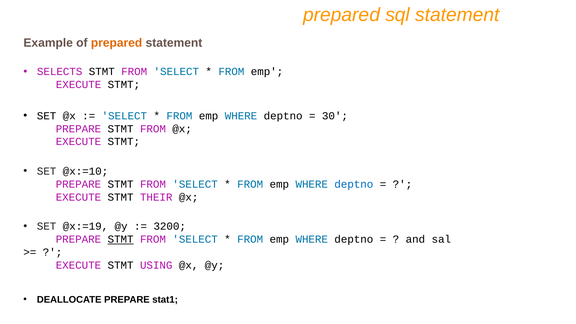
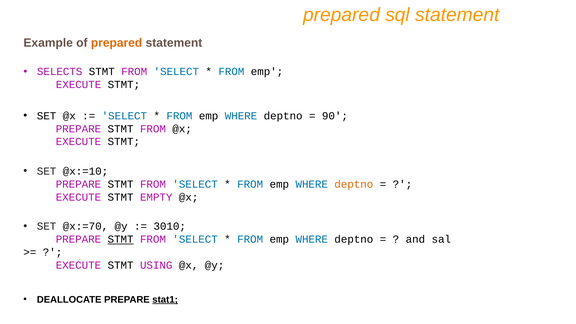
30: 30 -> 90
deptno at (354, 184) colour: blue -> orange
THEIR: THEIR -> EMPTY
@x:=19: @x:=19 -> @x:=70
3200: 3200 -> 3010
stat1 underline: none -> present
